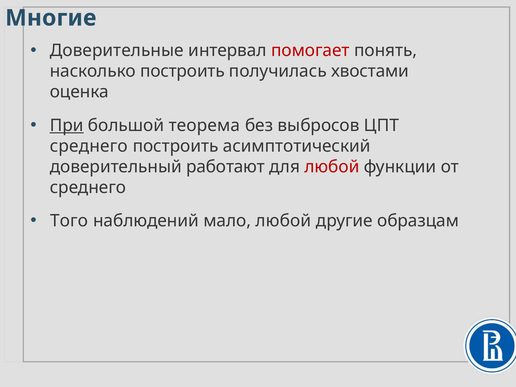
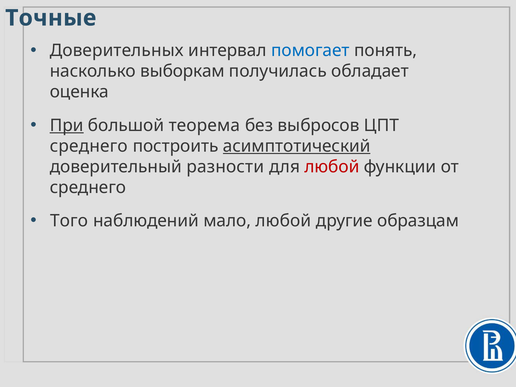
Многие: Многие -> Точные
Доверительные: Доверительные -> Доверительных
помогает colour: red -> blue
насколько построить: построить -> выборкам
хвостами: хвостами -> обладает
асимптотический underline: none -> present
работают: работают -> разности
